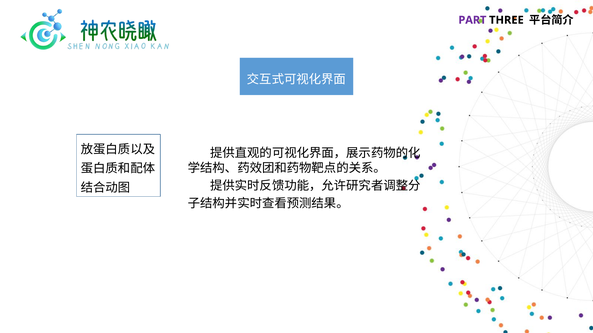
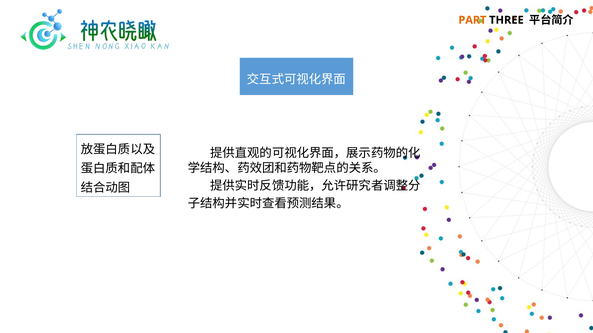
PART colour: purple -> orange
